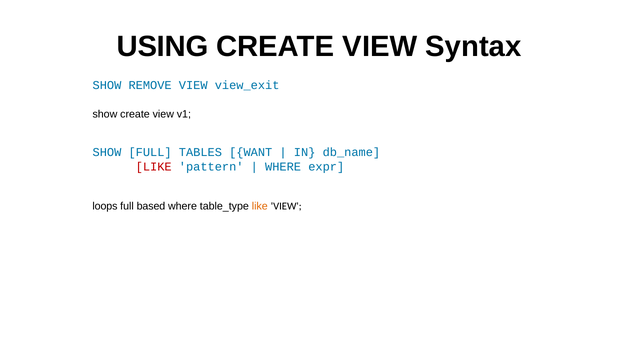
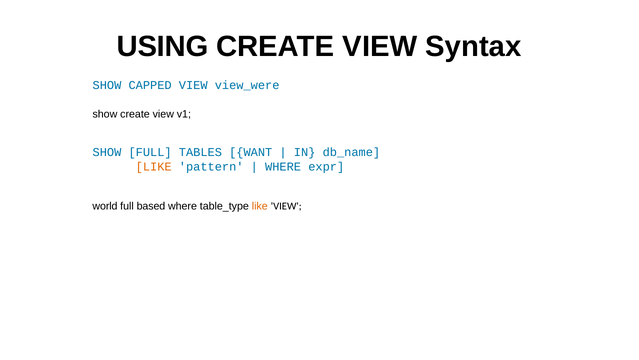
REMOVE: REMOVE -> CAPPED
view_exit: view_exit -> view_were
LIKE at (154, 167) colour: red -> orange
loops: loops -> world
